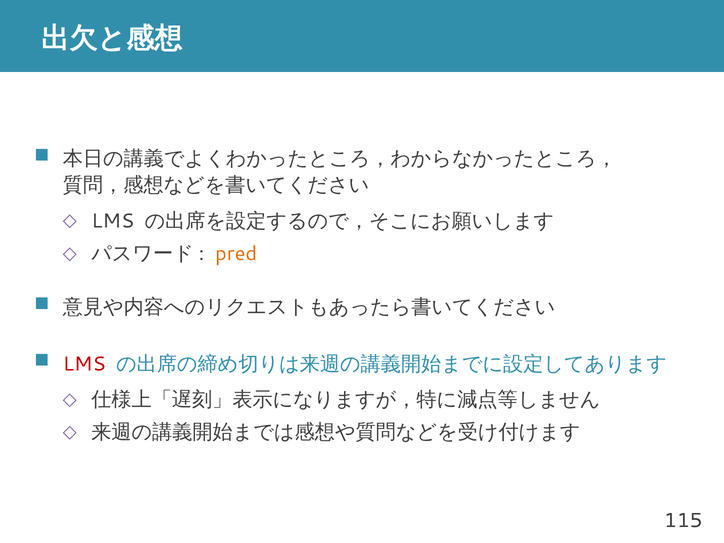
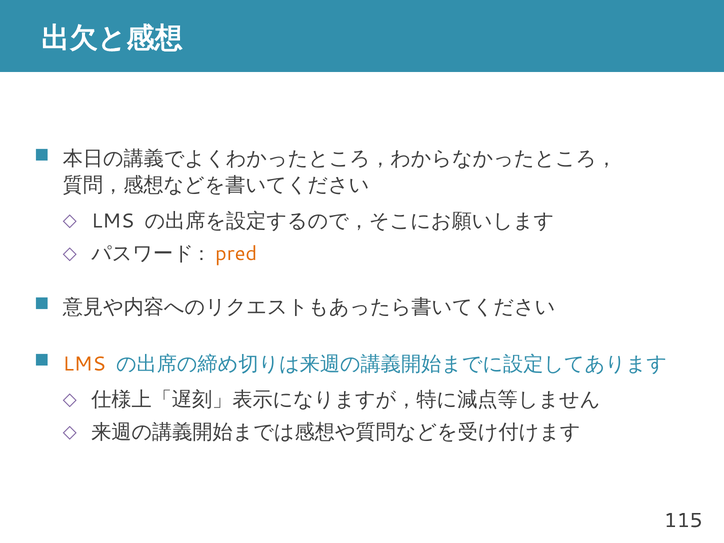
LMS at (84, 364) colour: red -> orange
